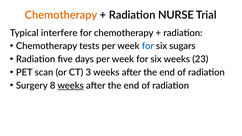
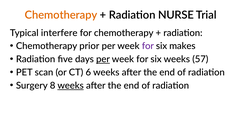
tests: tests -> prior
for at (148, 46) colour: blue -> purple
sugars: sugars -> makes
per at (103, 59) underline: none -> present
23: 23 -> 57
3: 3 -> 6
